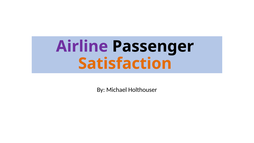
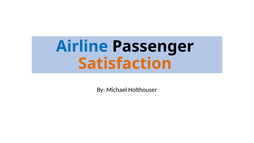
Airline colour: purple -> blue
